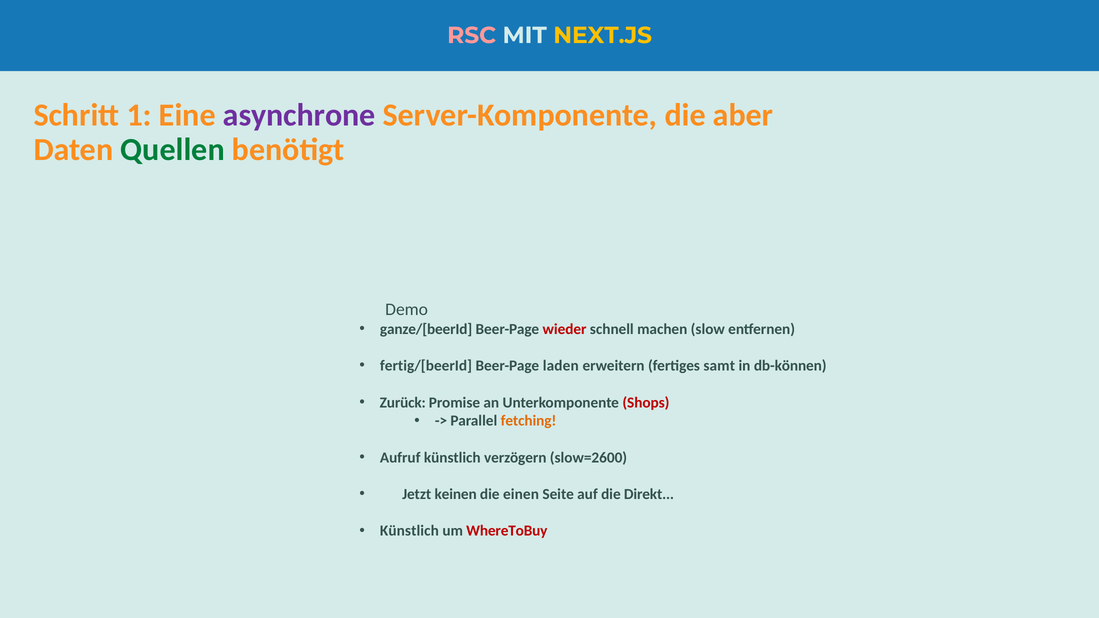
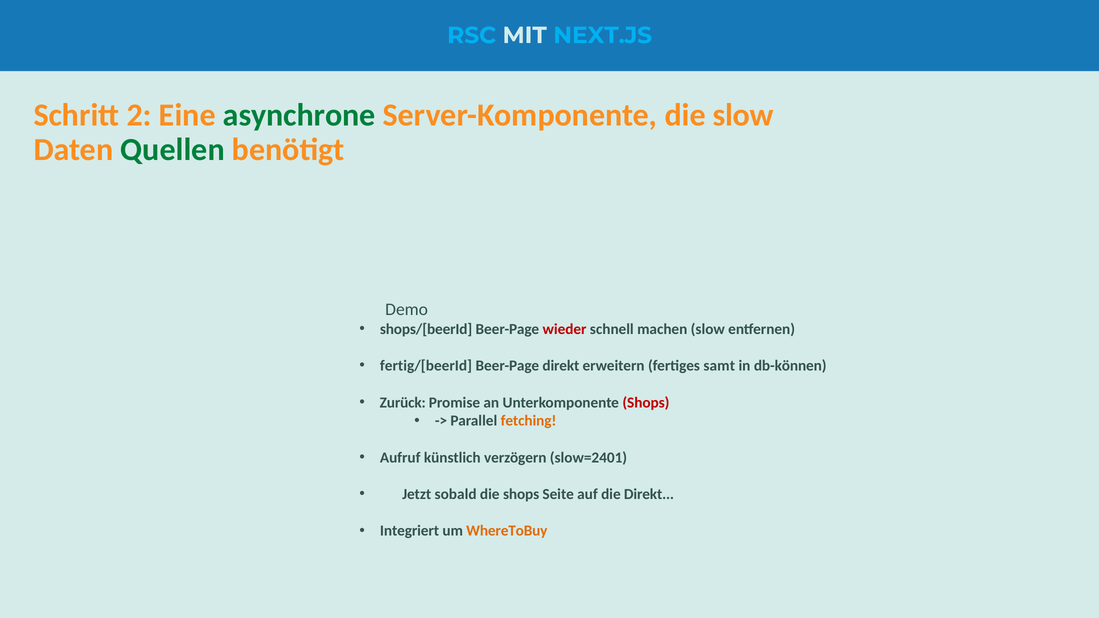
RSC colour: pink -> light blue
NEXT.JS colour: yellow -> light blue
1: 1 -> 2
asynchrone colour: purple -> green
die aber: aber -> slow
ganze/[beerId: ganze/[beerId -> shops/[beerId
Beer-Page laden: laden -> direkt
slow=2600: slow=2600 -> slow=2401
keinen: keinen -> sobald
die einen: einen -> shops
Künstlich at (409, 531): Künstlich -> Integriert
WhereToBuy colour: red -> orange
